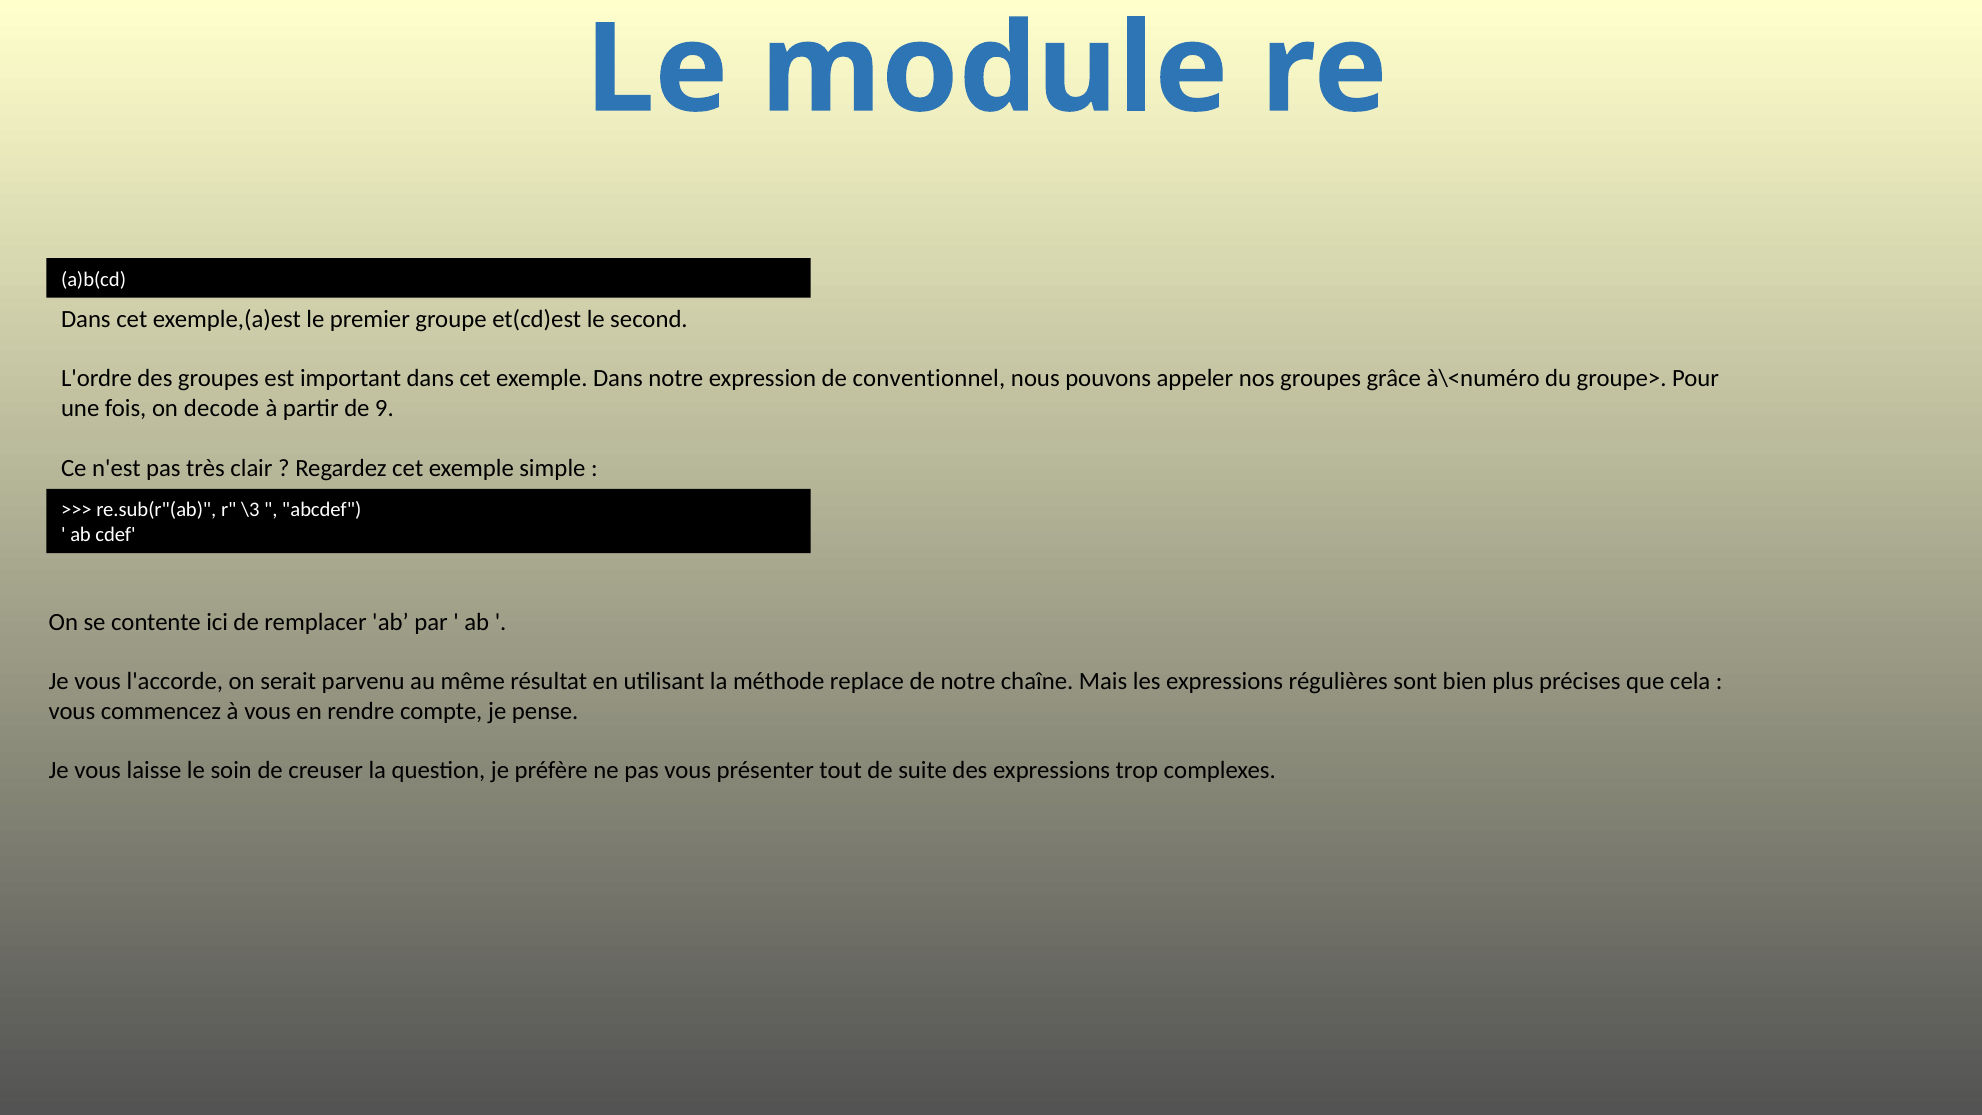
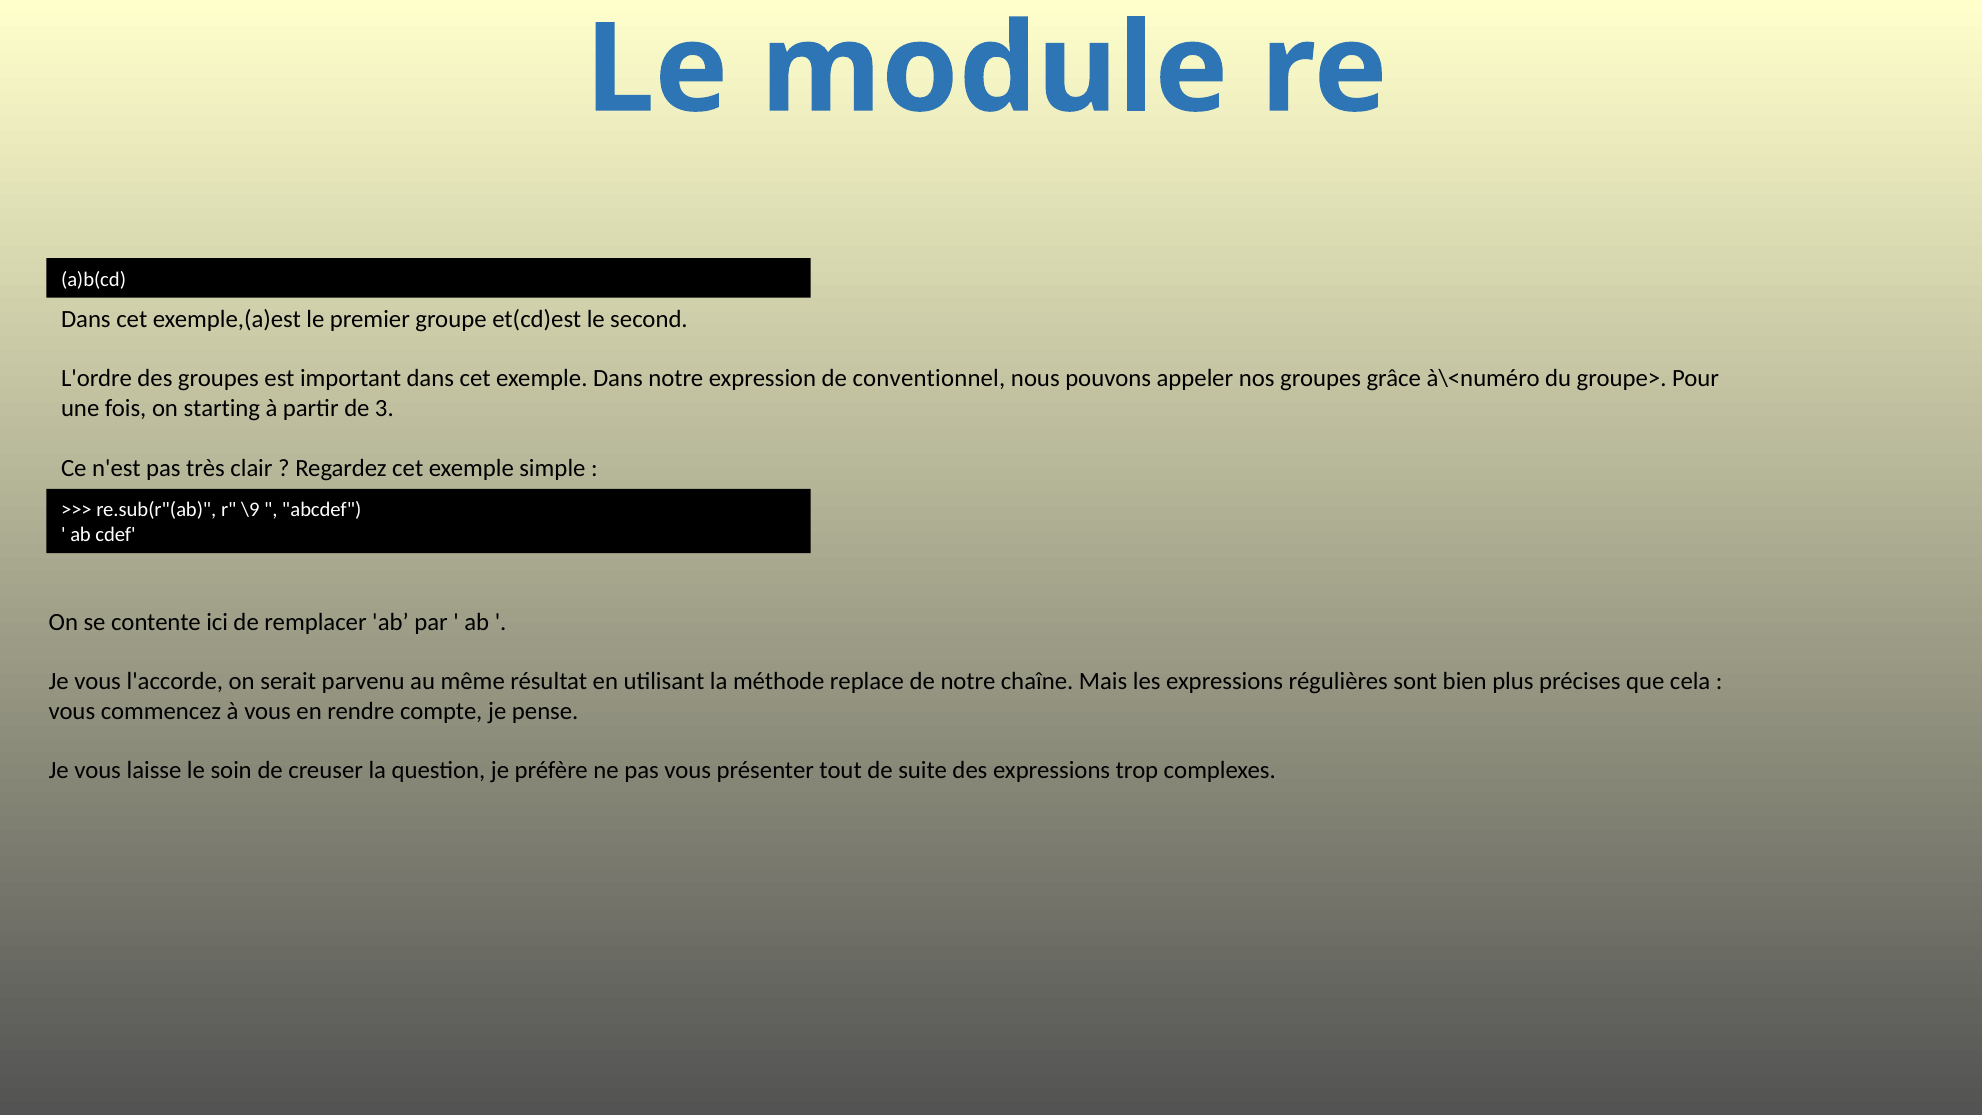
decode: decode -> starting
9: 9 -> 3
\3: \3 -> \9
